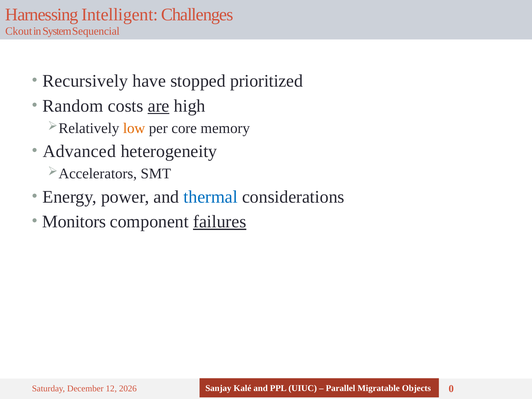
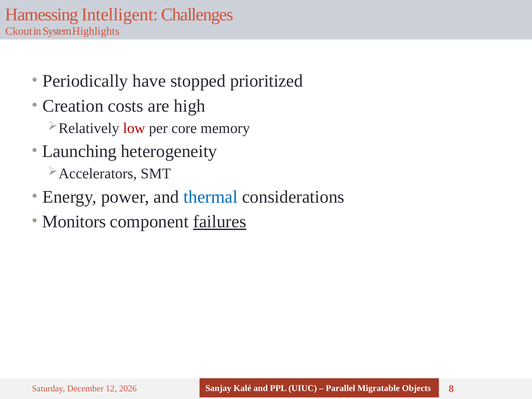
Sequencial: Sequencial -> Highlights
Recursively: Recursively -> Periodically
Random: Random -> Creation
are underline: present -> none
low colour: orange -> red
Advanced: Advanced -> Launching
0: 0 -> 8
